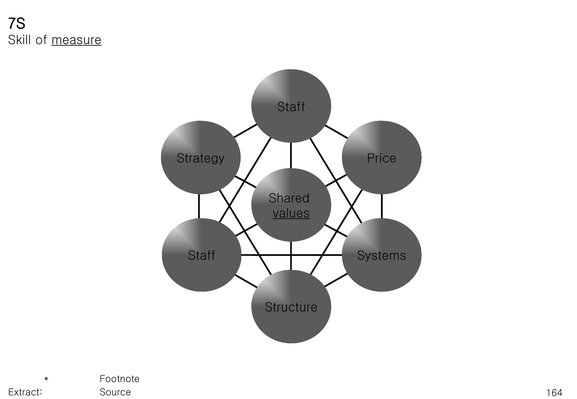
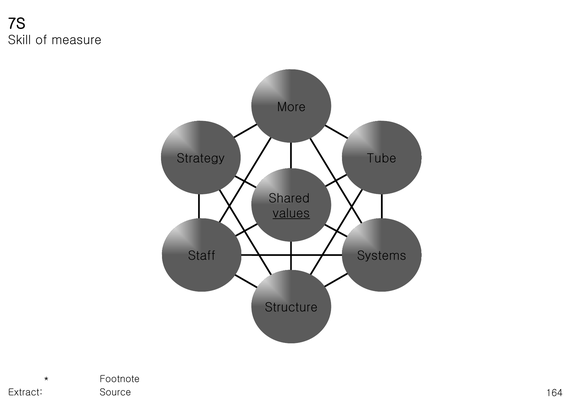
measure underline: present -> none
Staff at (291, 107): Staff -> More
Price: Price -> Tube
